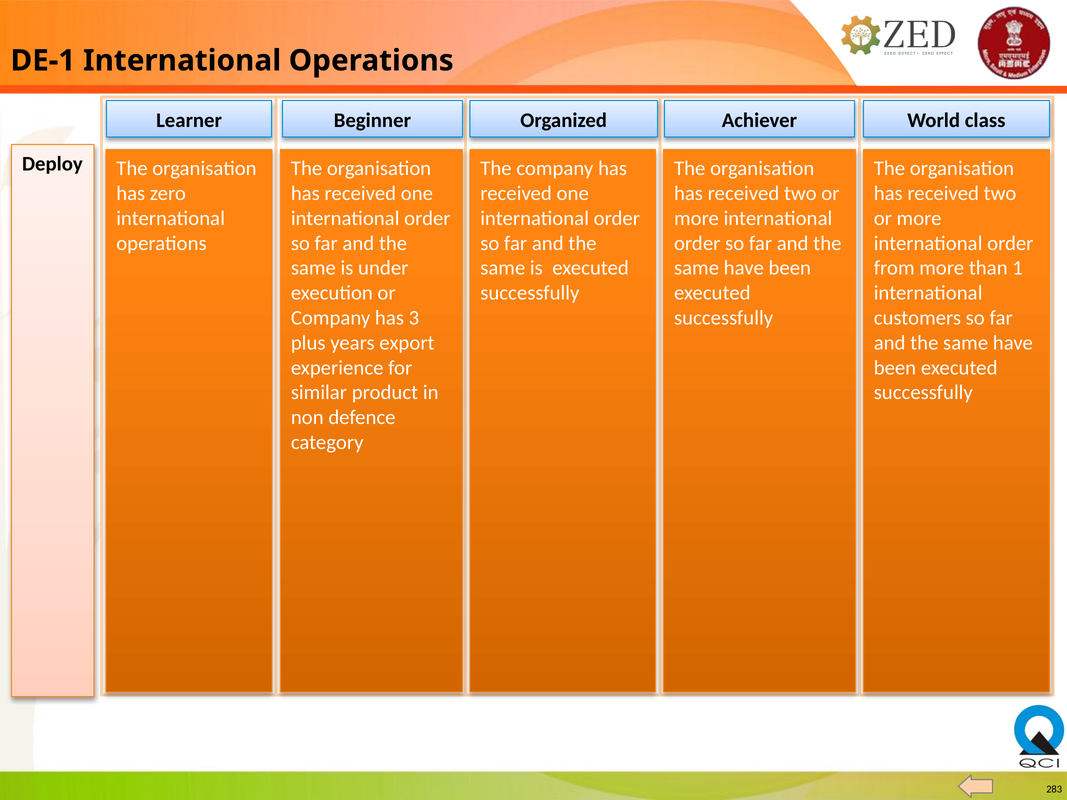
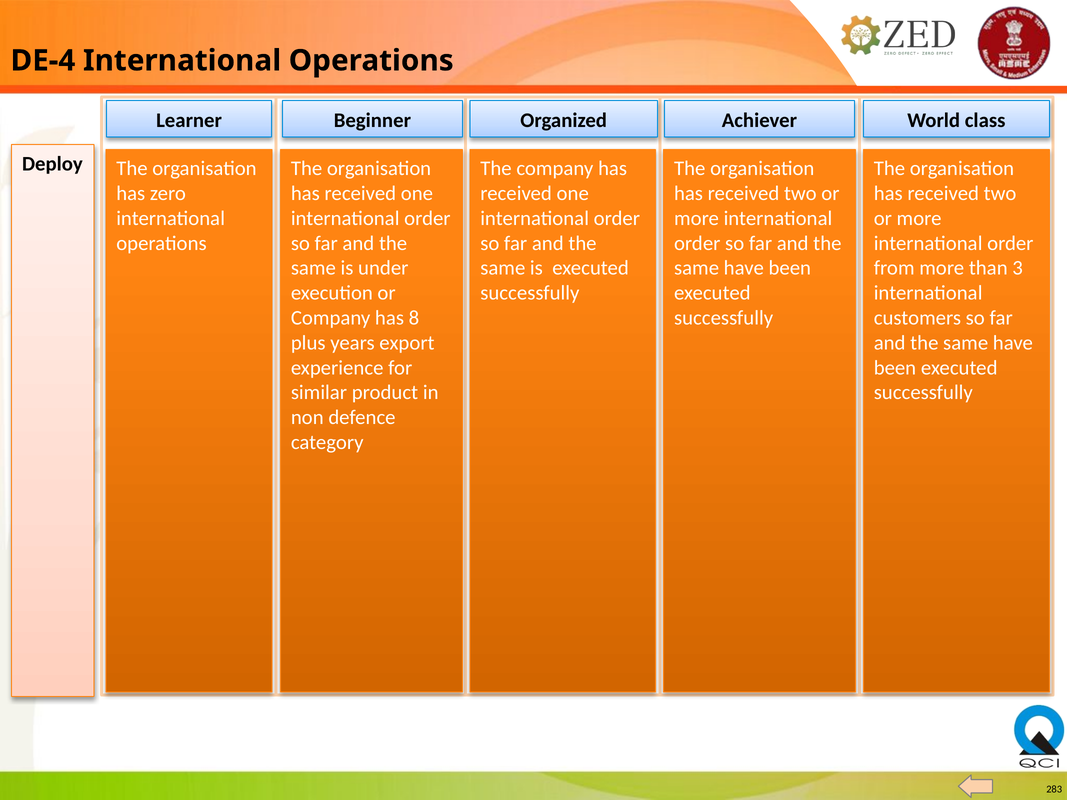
DE-1: DE-1 -> DE-4
1: 1 -> 3
3: 3 -> 8
